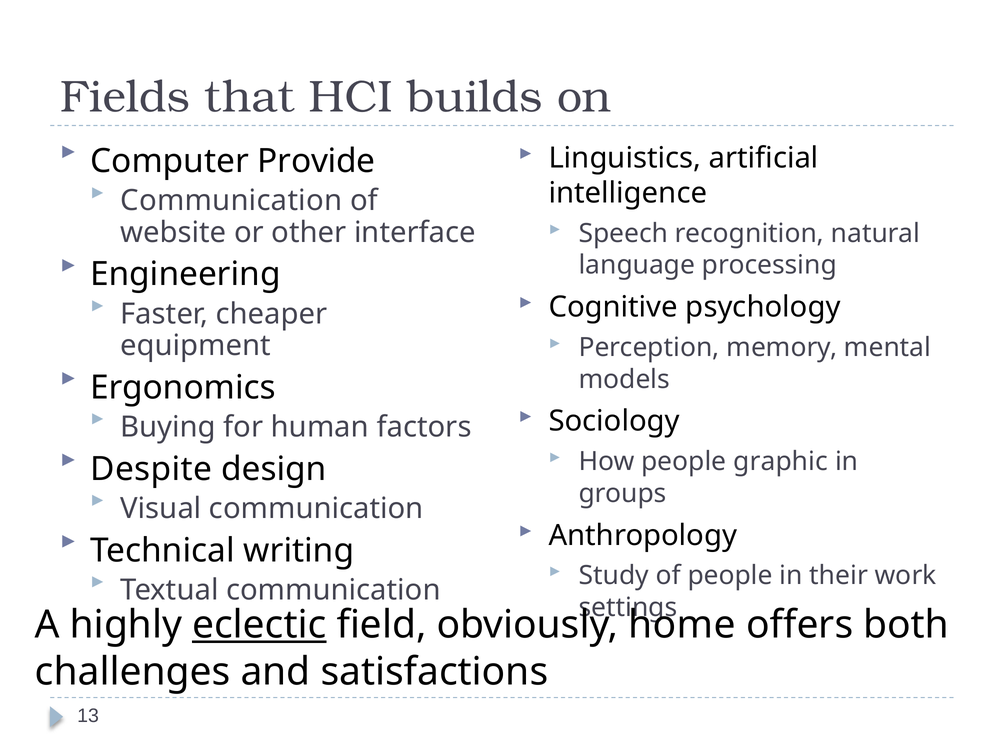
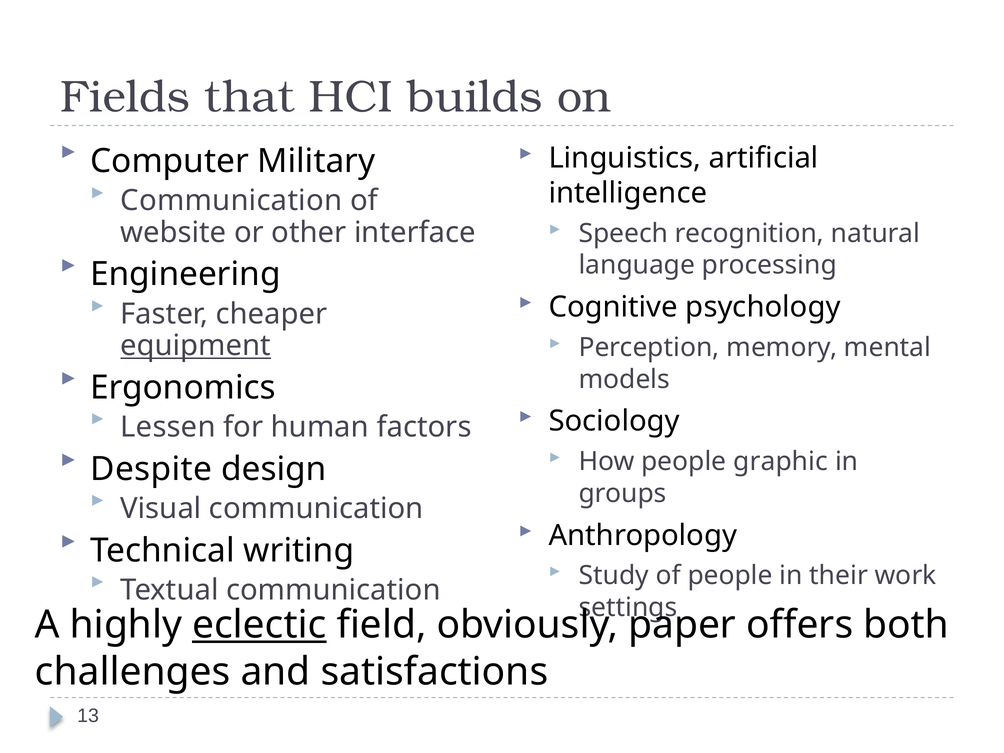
Provide: Provide -> Military
equipment underline: none -> present
Buying: Buying -> Lessen
home: home -> paper
